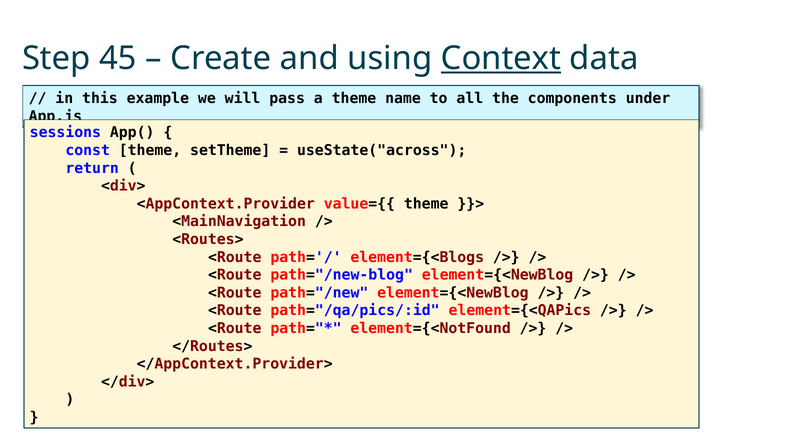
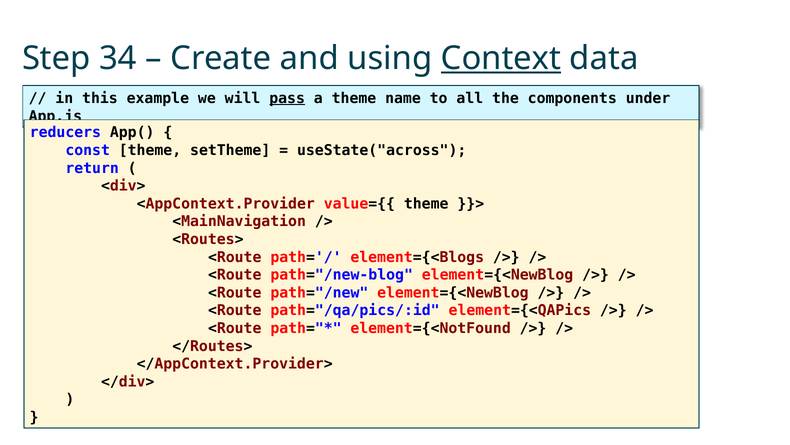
45: 45 -> 34
pass underline: none -> present
sessions: sessions -> reducers
